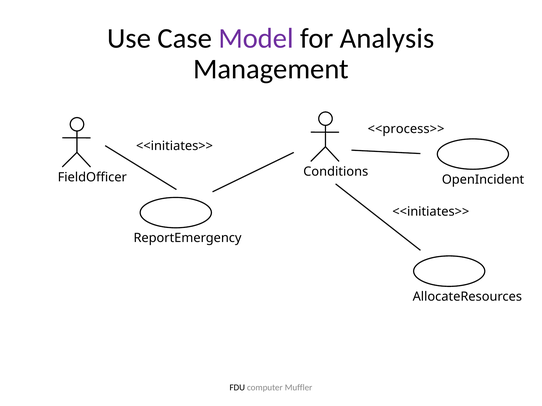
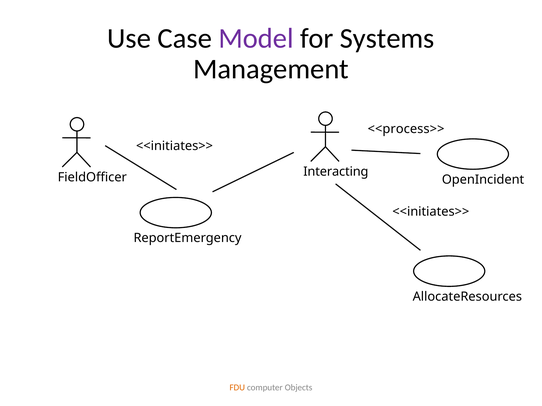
Analysis: Analysis -> Systems
Conditions: Conditions -> Interacting
FDU colour: black -> orange
Muffler: Muffler -> Objects
